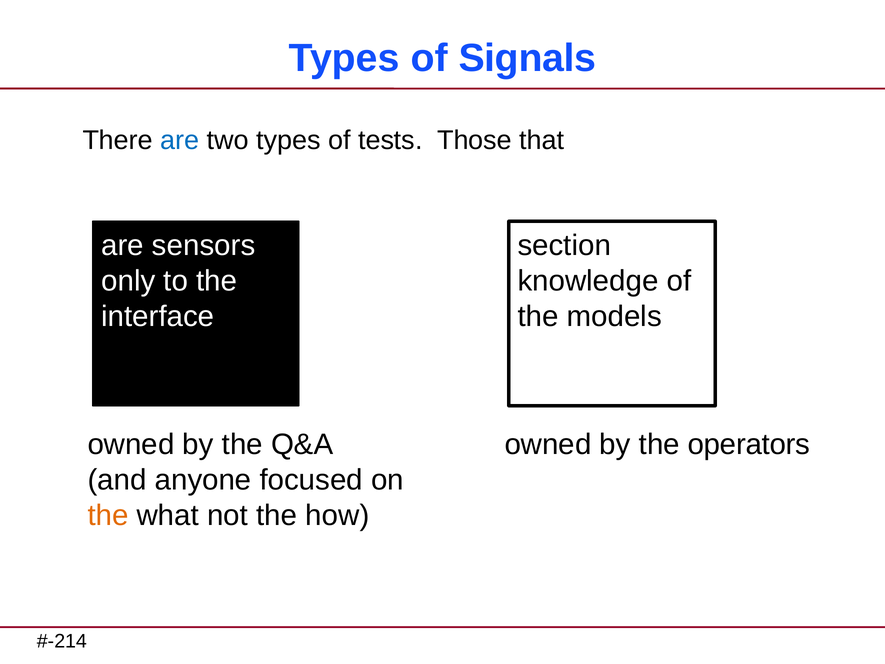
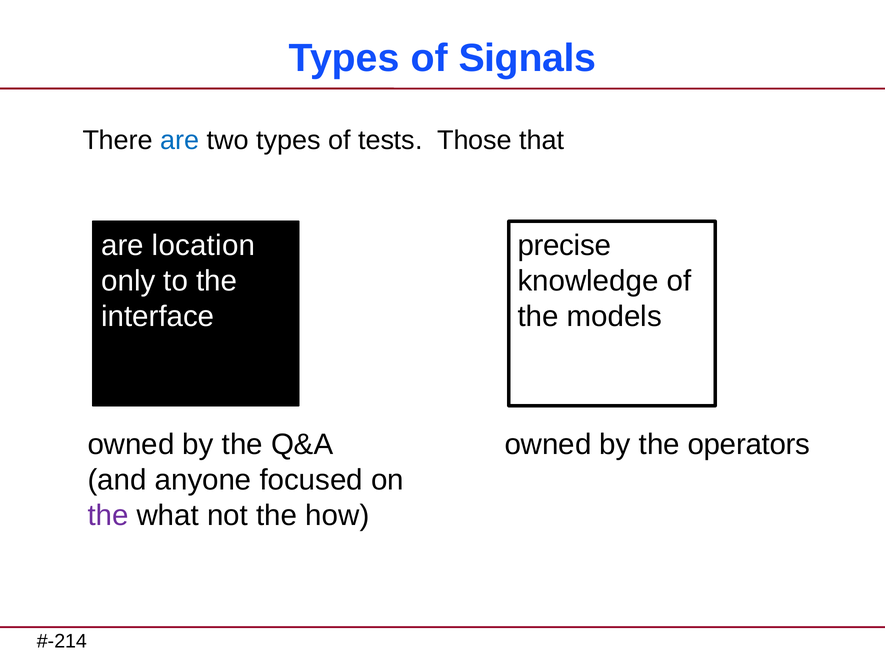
sensors: sensors -> location
section: section -> precise
the at (108, 515) colour: orange -> purple
